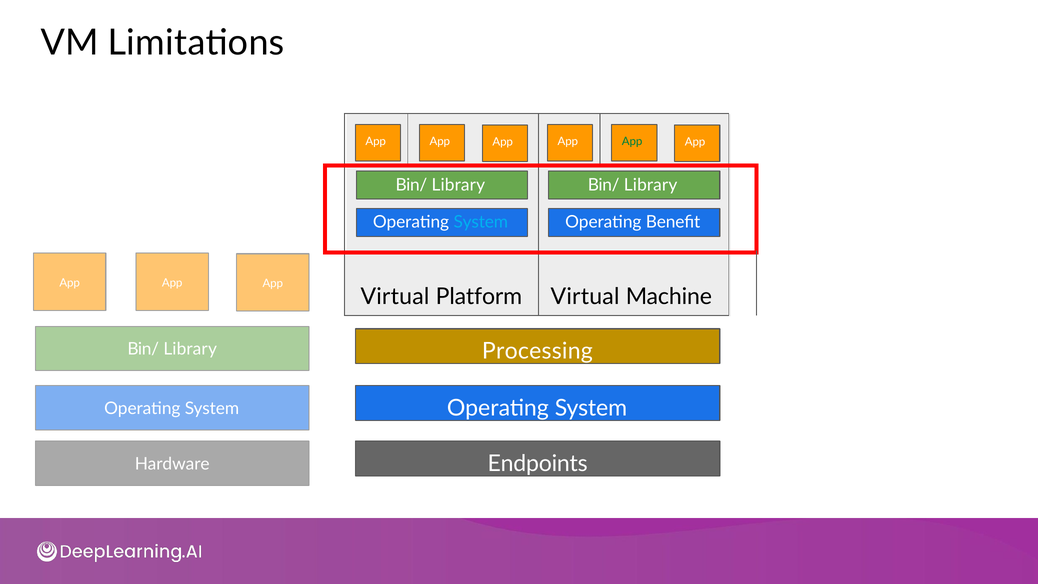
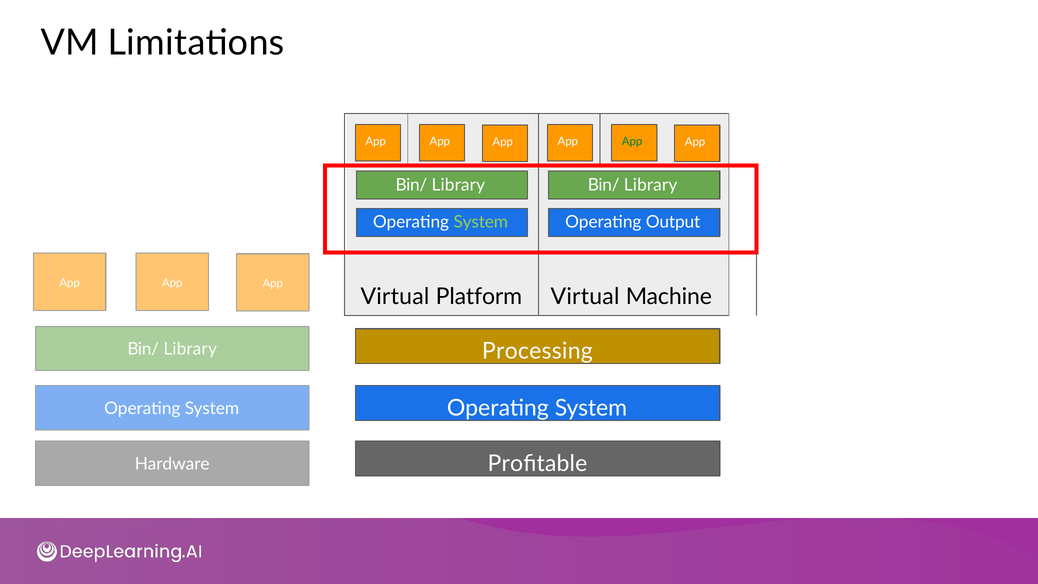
System at (481, 222) colour: light blue -> light green
Beneﬁt: Beneﬁt -> Output
Endpoints: Endpoints -> Proﬁtable
